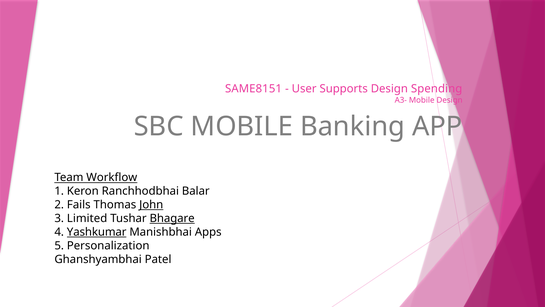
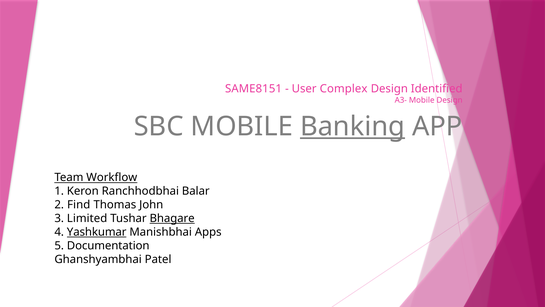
Supports: Supports -> Complex
Spending: Spending -> Identified
Banking underline: none -> present
Fails: Fails -> Find
John underline: present -> none
Personalization: Personalization -> Documentation
